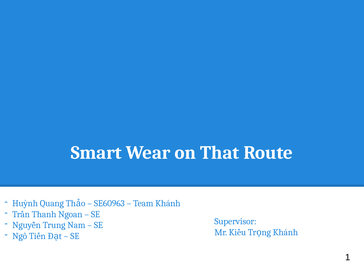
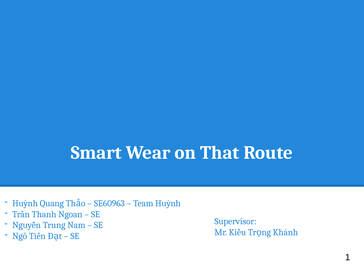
Team Khánh: Khánh -> Huỳnh
